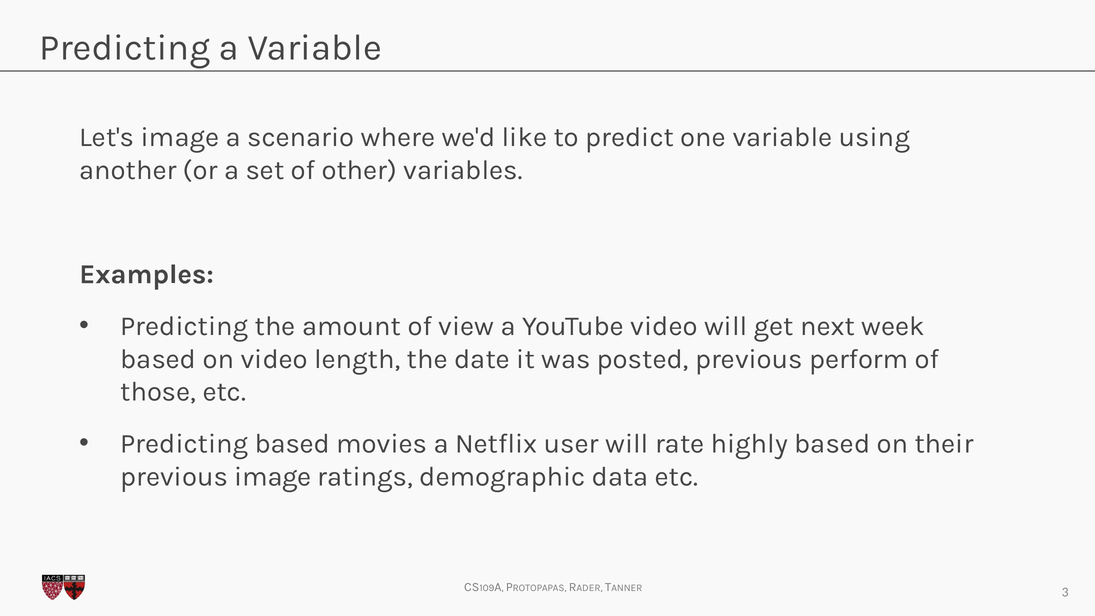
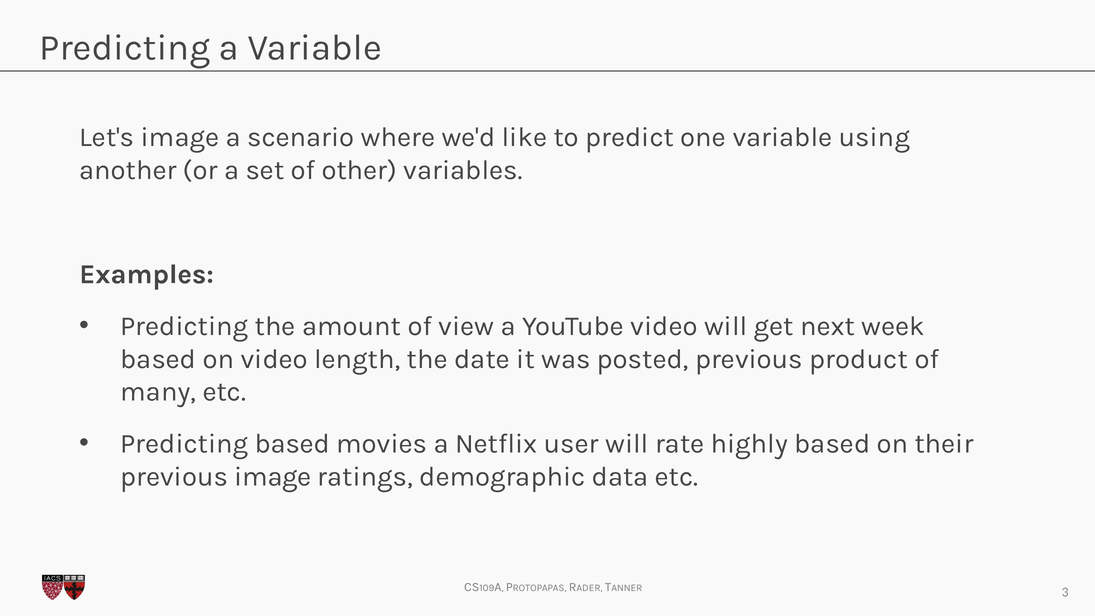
perform: perform -> product
those: those -> many
